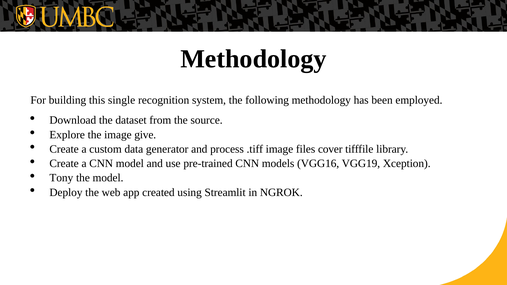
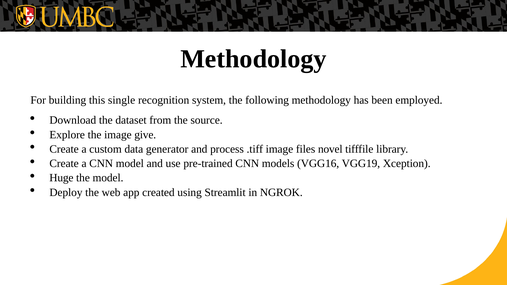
cover: cover -> novel
Tony: Tony -> Huge
